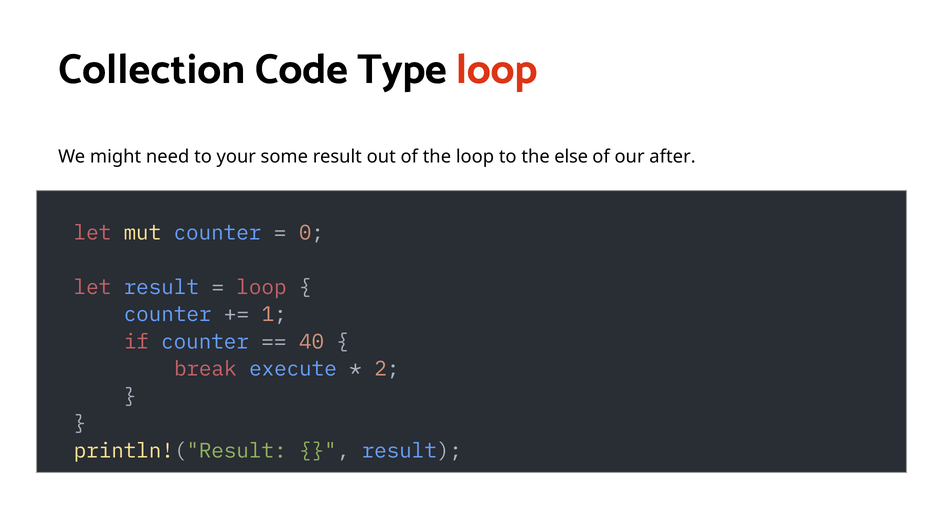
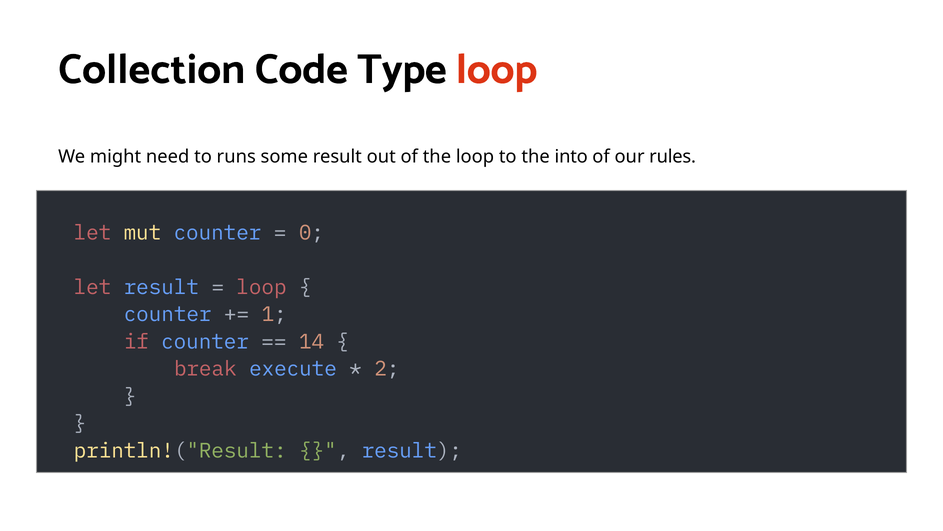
your: your -> runs
else: else -> into
after: after -> rules
40: 40 -> 14
